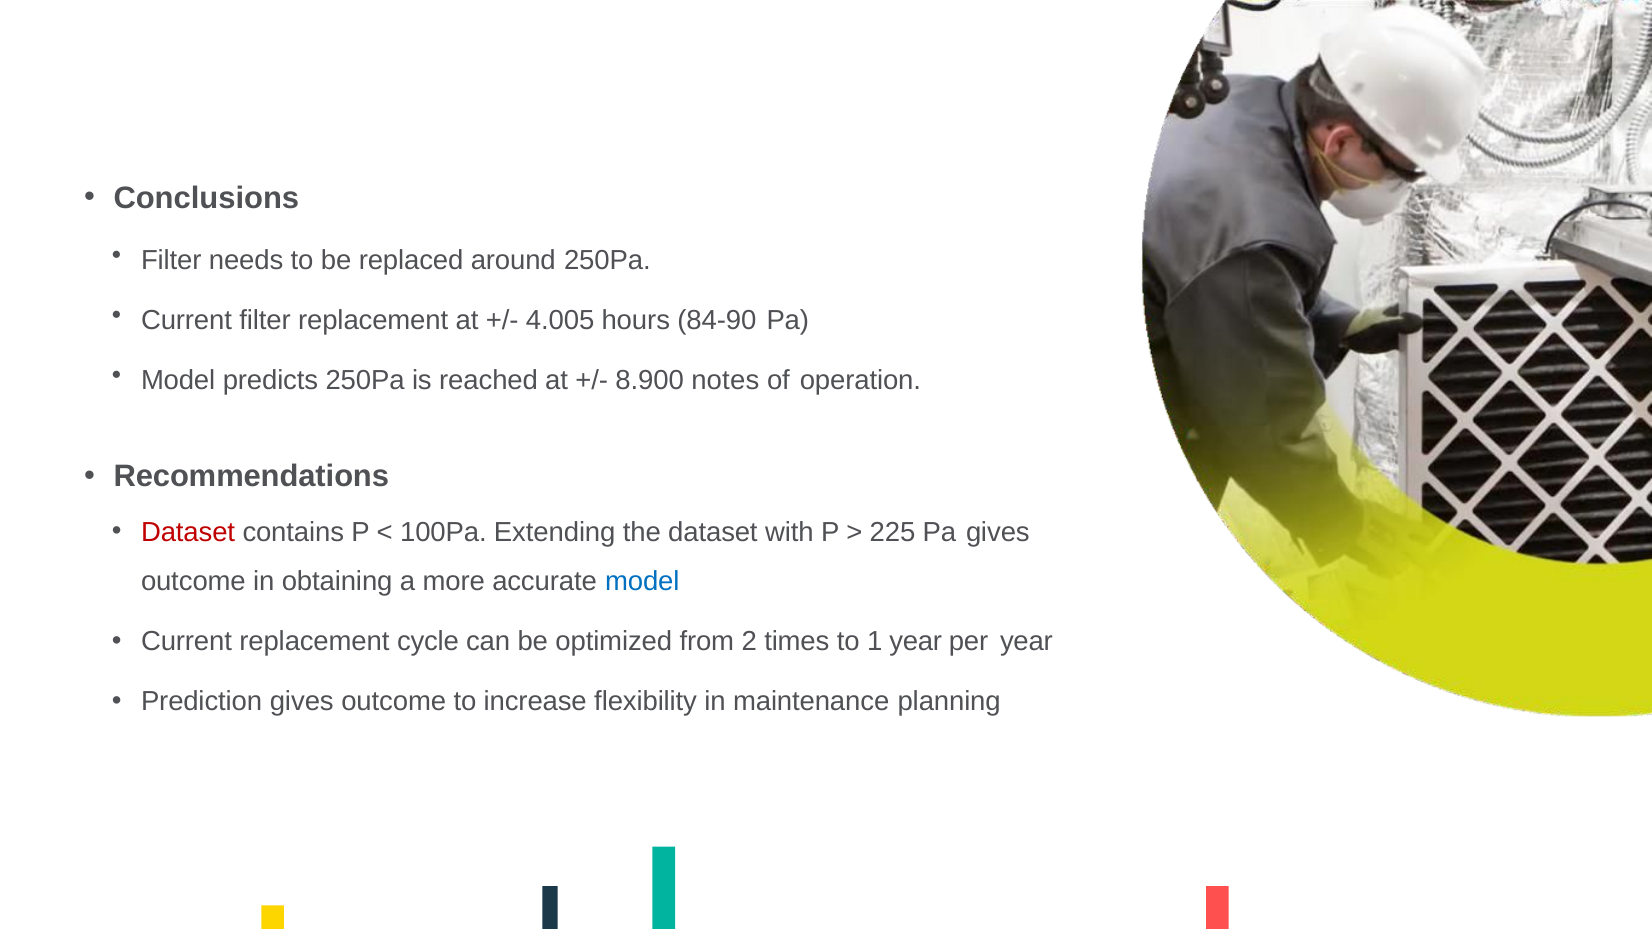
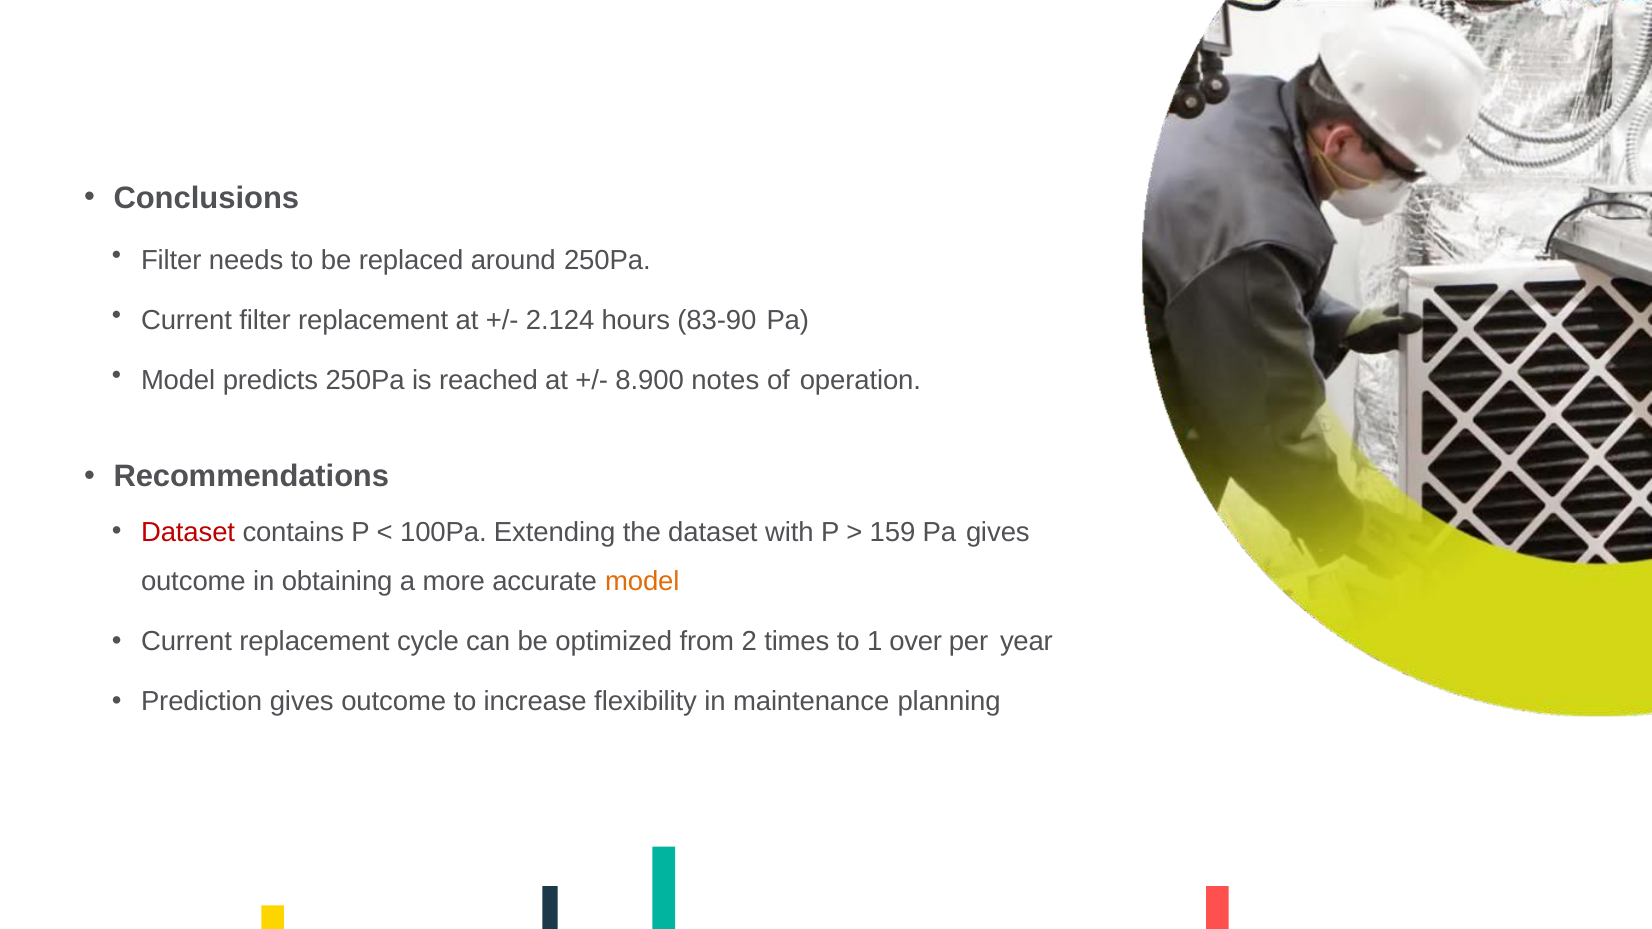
4.005: 4.005 -> 2.124
84-90: 84-90 -> 83-90
225: 225 -> 159
model at (642, 582) colour: blue -> orange
1 year: year -> over
